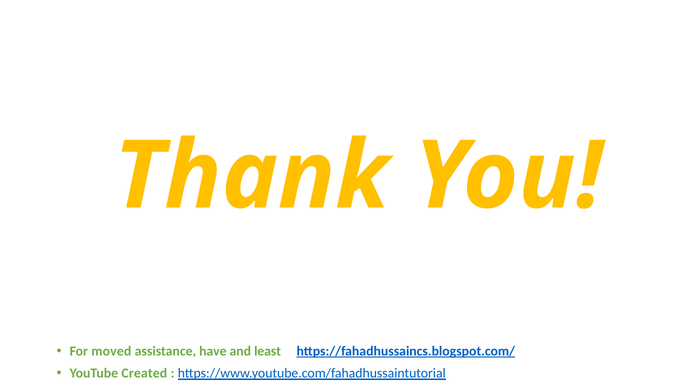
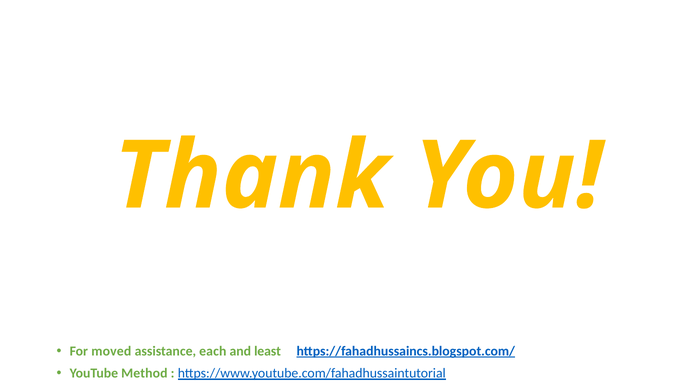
have: have -> each
Created: Created -> Method
